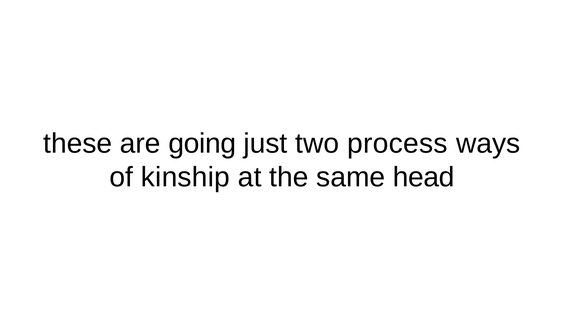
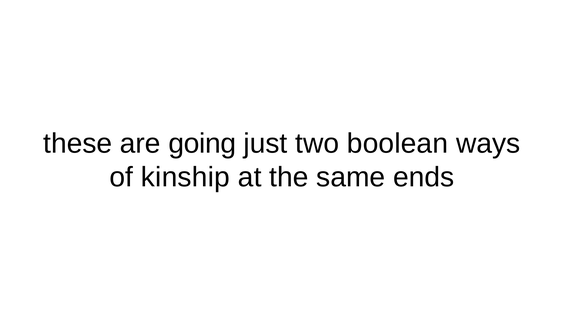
process: process -> boolean
head: head -> ends
